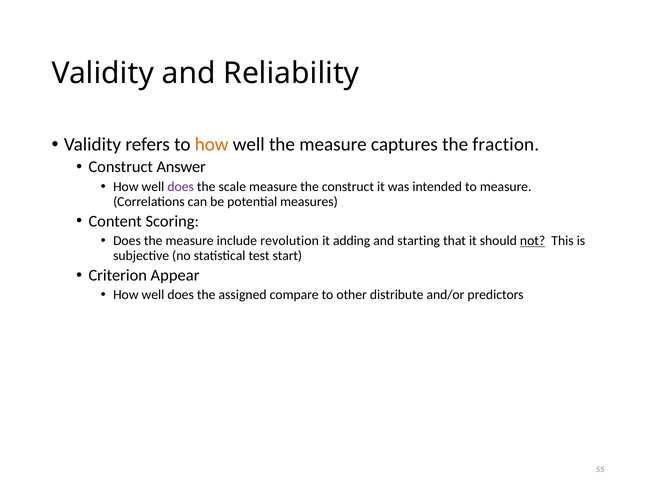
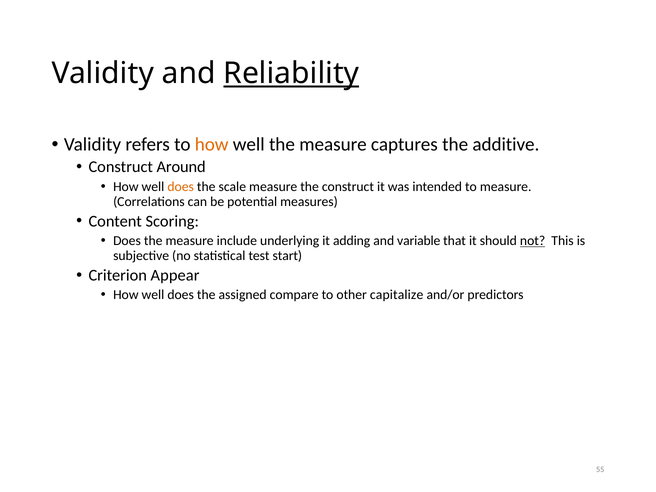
Reliability underline: none -> present
fraction: fraction -> additive
Answer: Answer -> Around
does at (181, 187) colour: purple -> orange
revolution: revolution -> underlying
starting: starting -> variable
distribute: distribute -> capitalize
